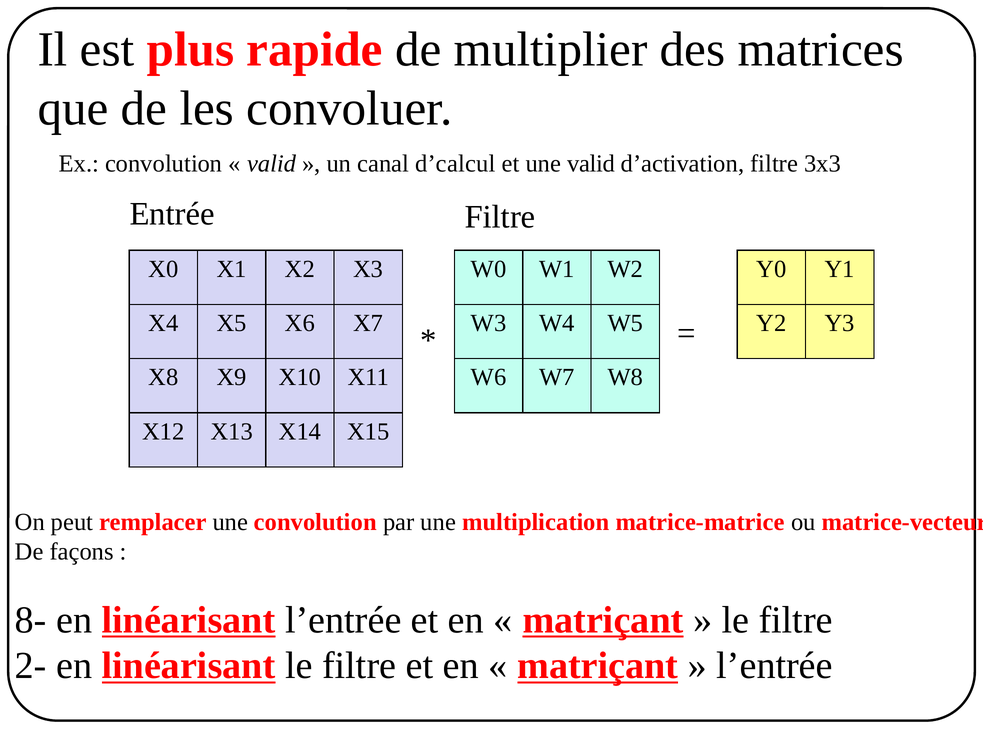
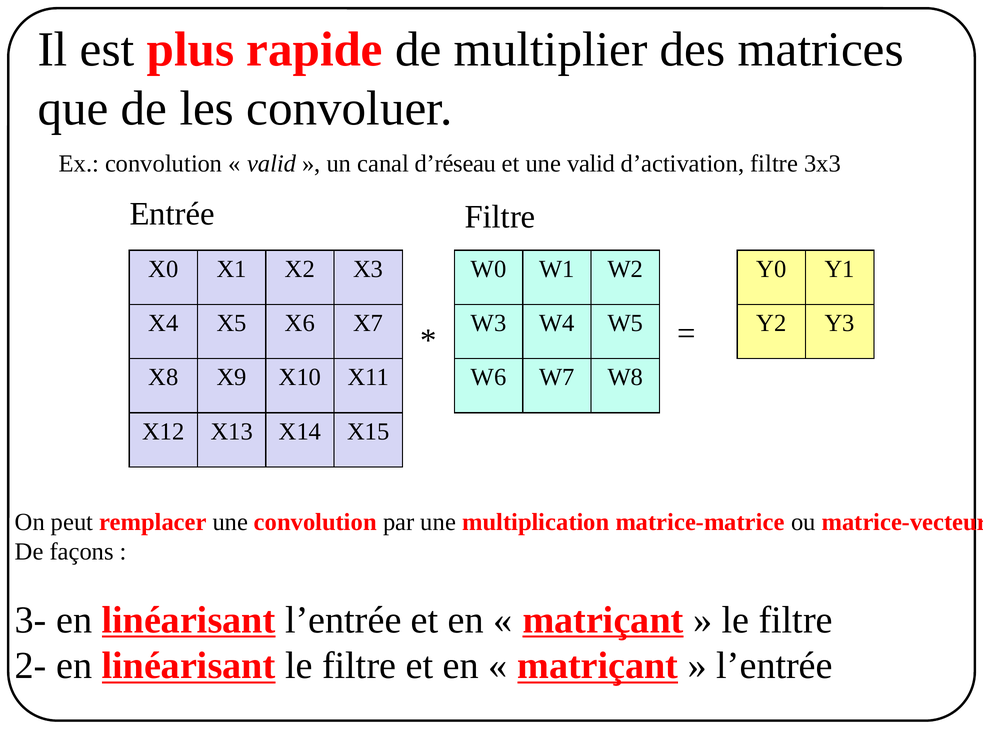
d’calcul: d’calcul -> d’réseau
8-: 8- -> 3-
